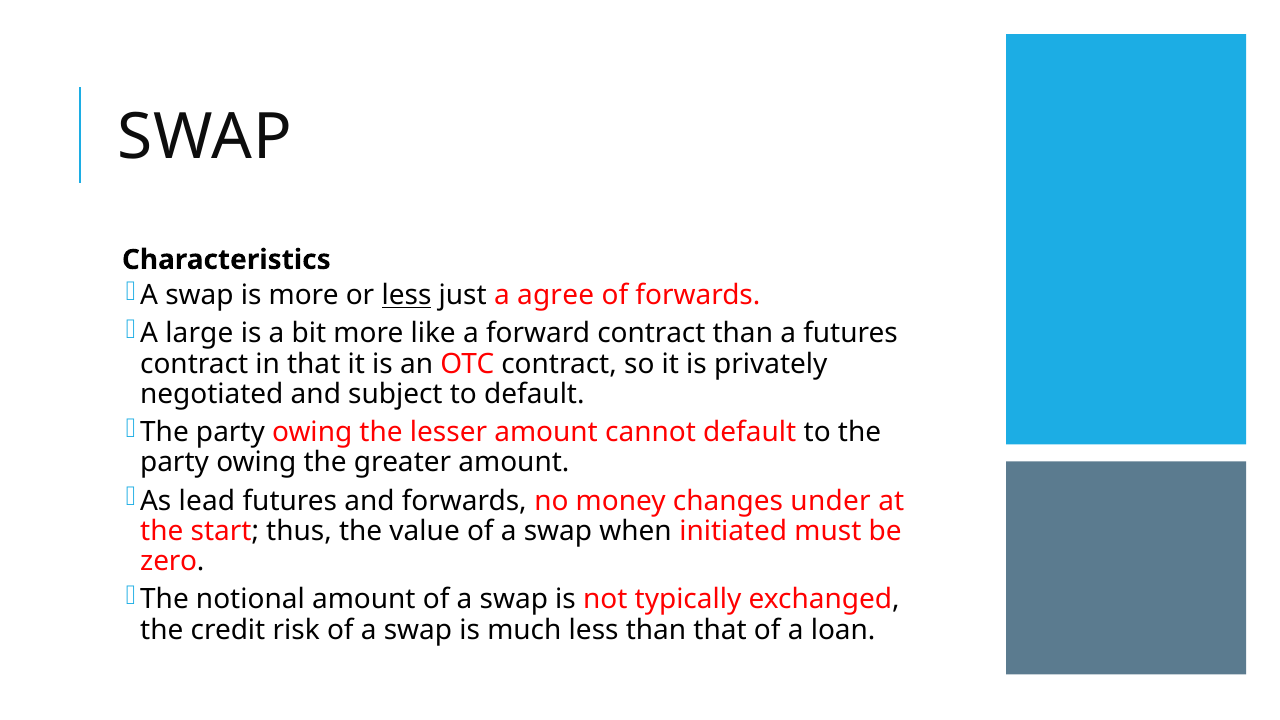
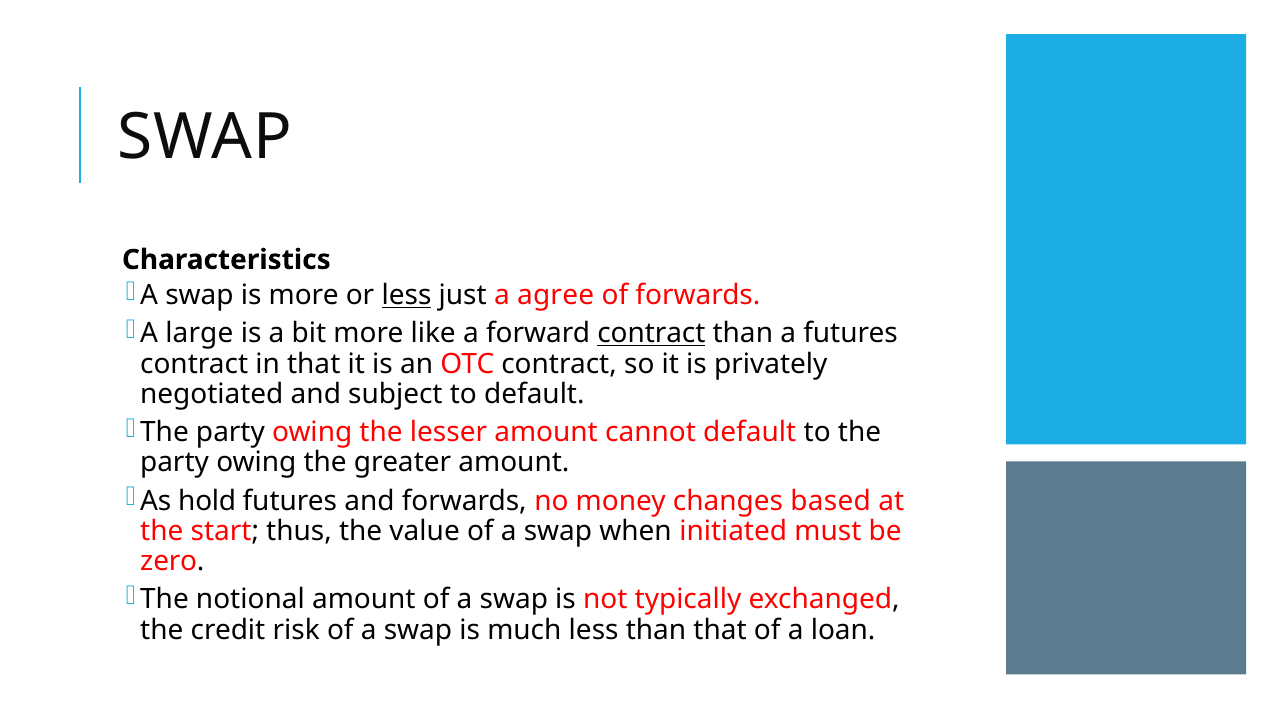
contract at (651, 334) underline: none -> present
lead: lead -> hold
under: under -> based
